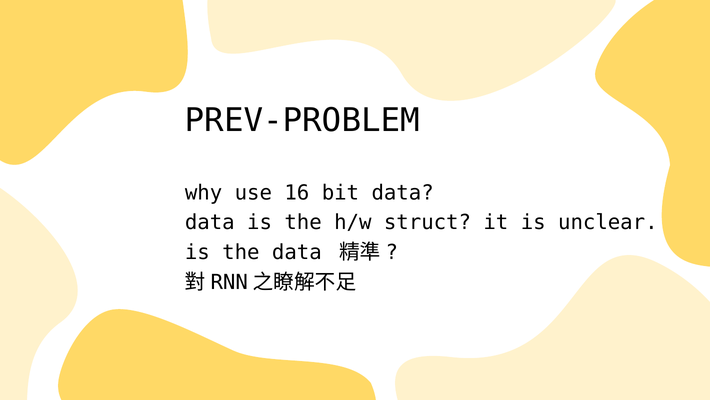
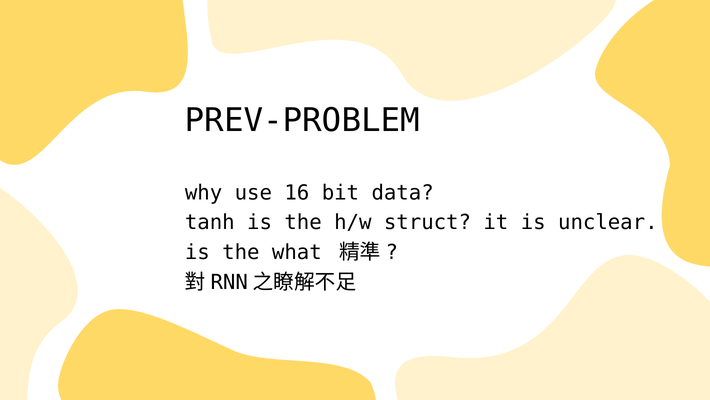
data at (210, 222): data -> tanh
the data: data -> what
